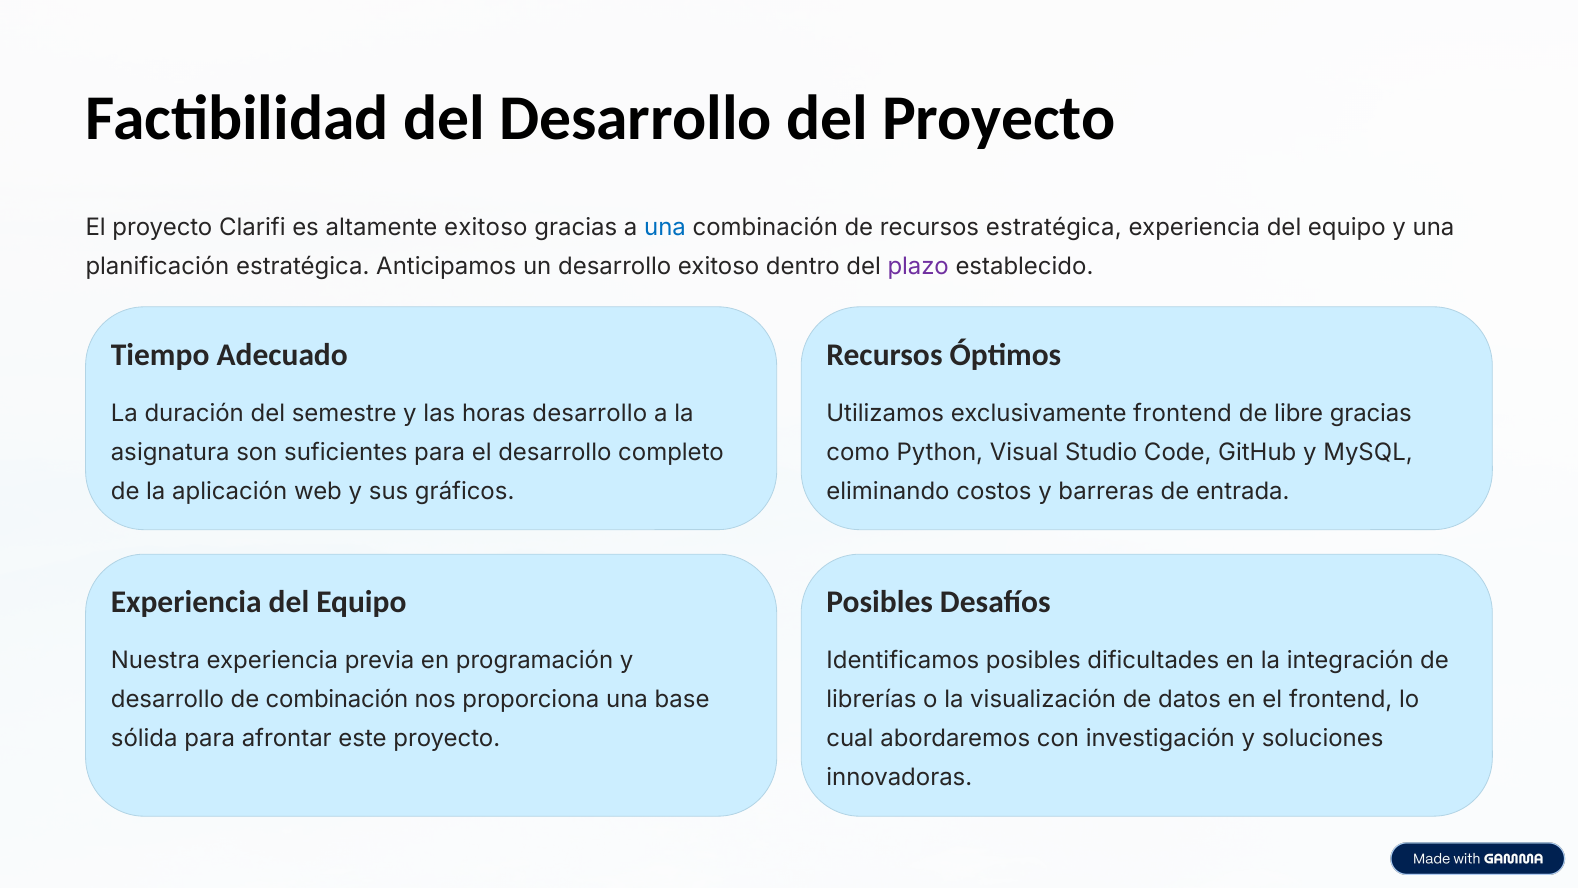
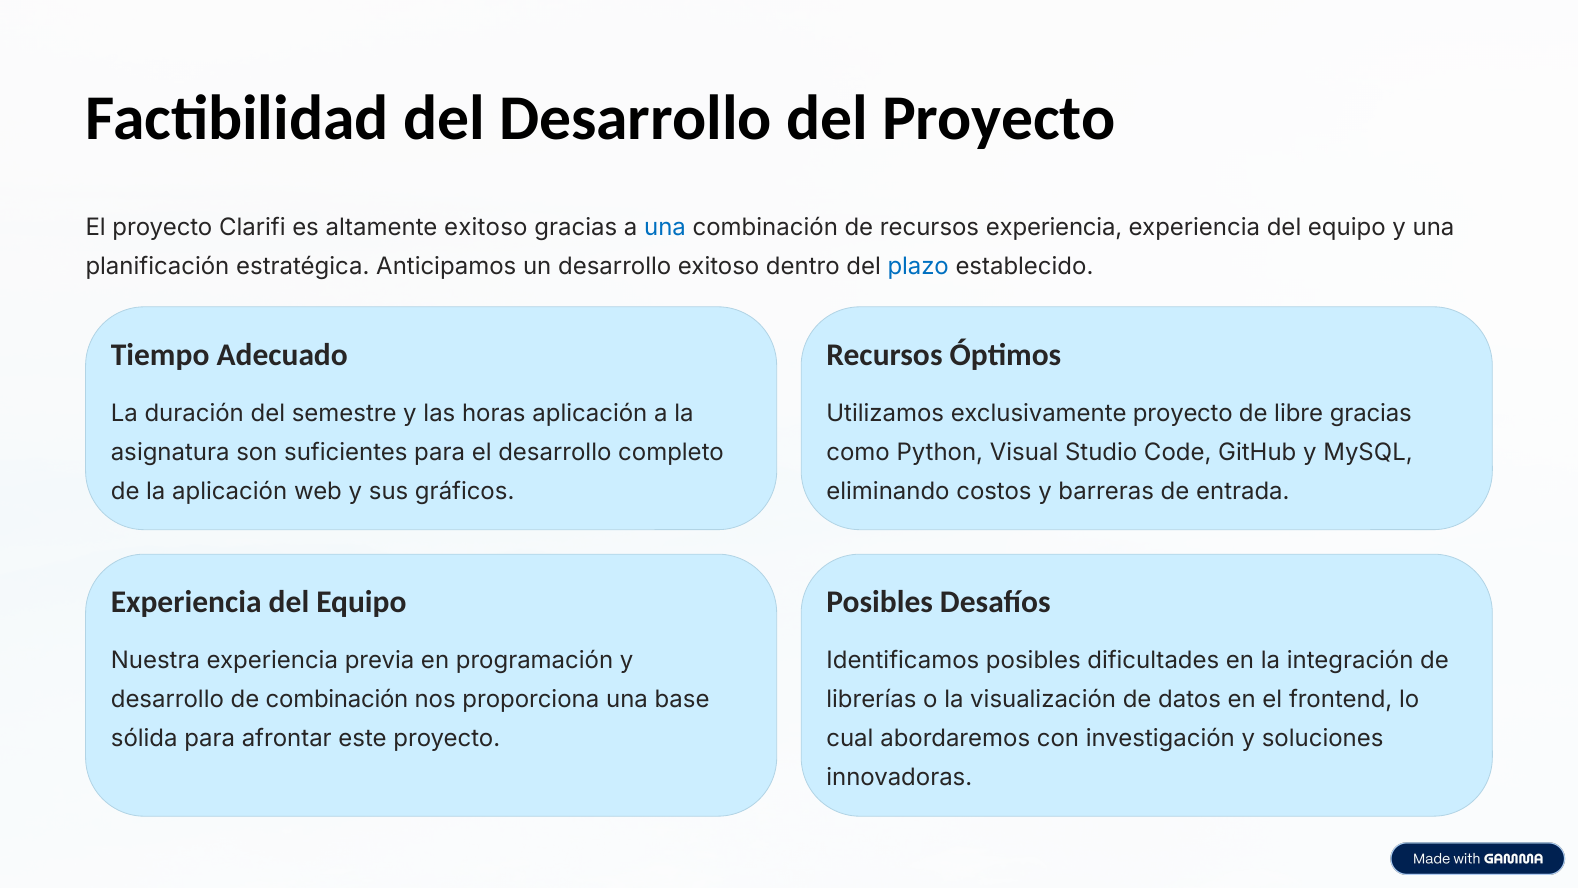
recursos estratégica: estratégica -> experiencia
plazo colour: purple -> blue
horas desarrollo: desarrollo -> aplicación
exclusivamente frontend: frontend -> proyecto
